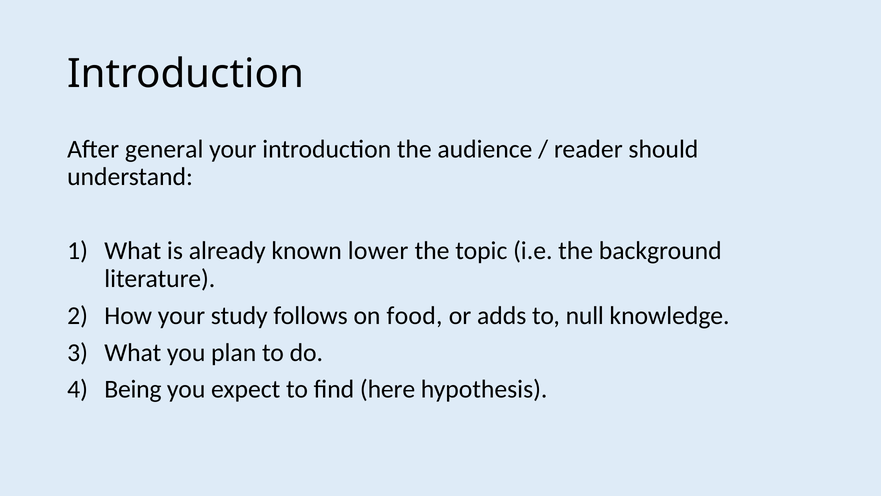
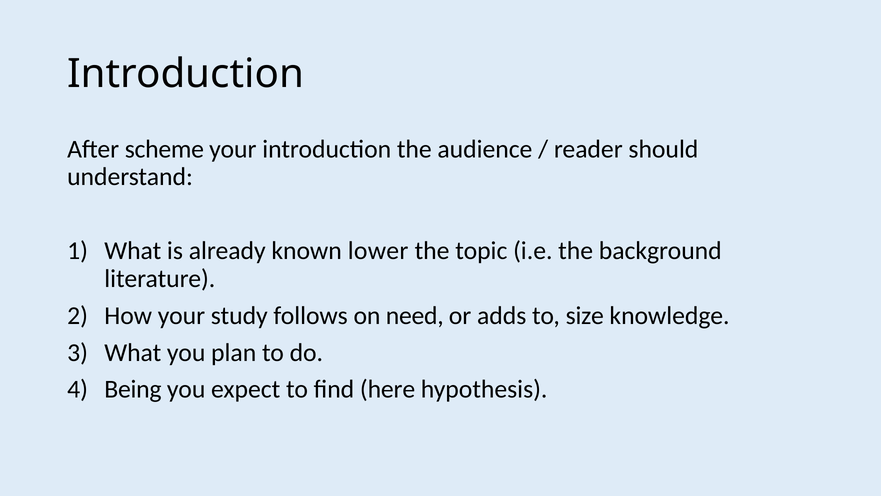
general: general -> scheme
food: food -> need
null: null -> size
